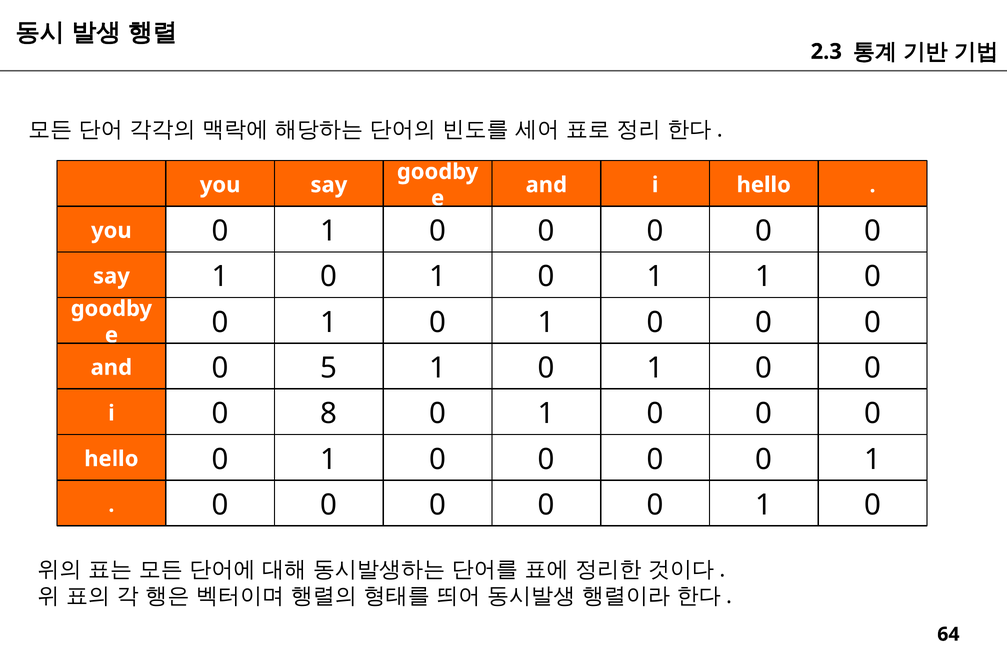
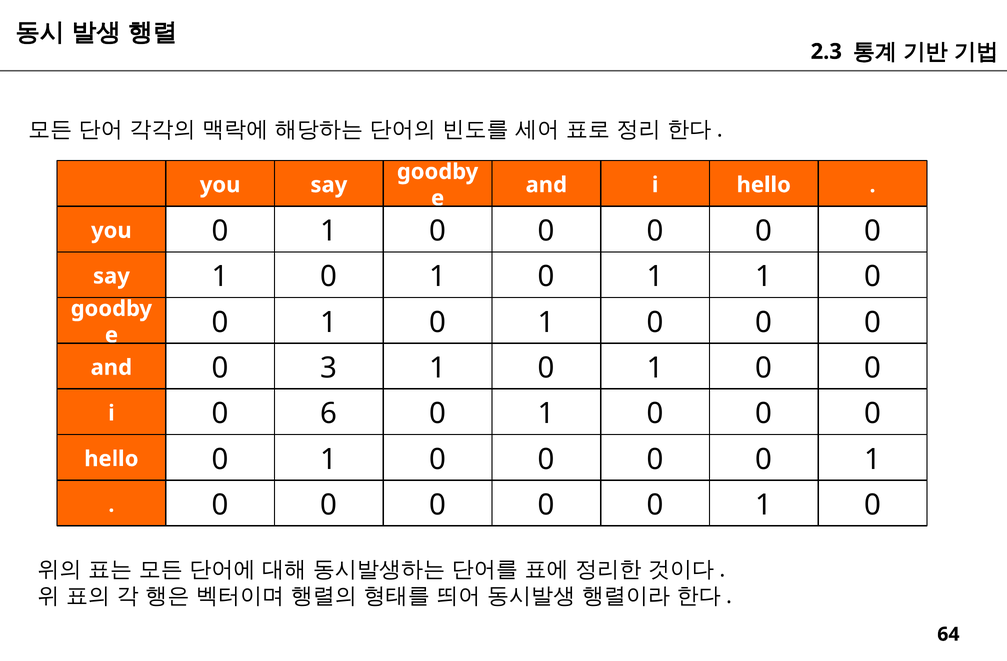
5: 5 -> 3
8: 8 -> 6
